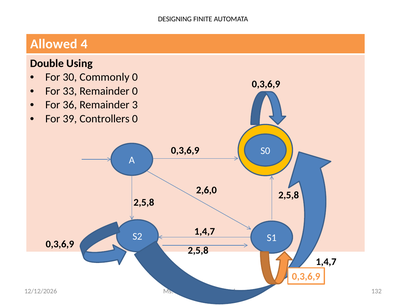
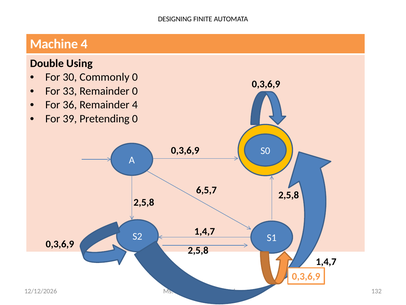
Allowed: Allowed -> Machine
Remainder 3: 3 -> 4
Controllers: Controllers -> Pretending
2,6,0: 2,6,0 -> 6,5,7
